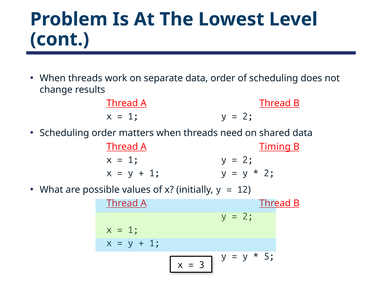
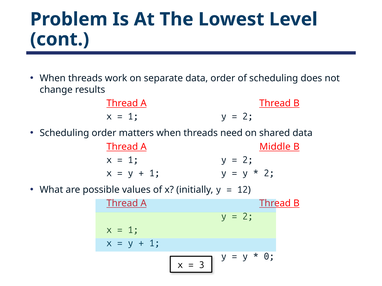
Timing: Timing -> Middle
5: 5 -> 0
